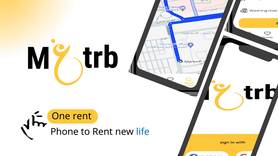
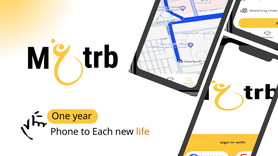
One rent: rent -> year
to Rent: Rent -> Each
life colour: blue -> orange
